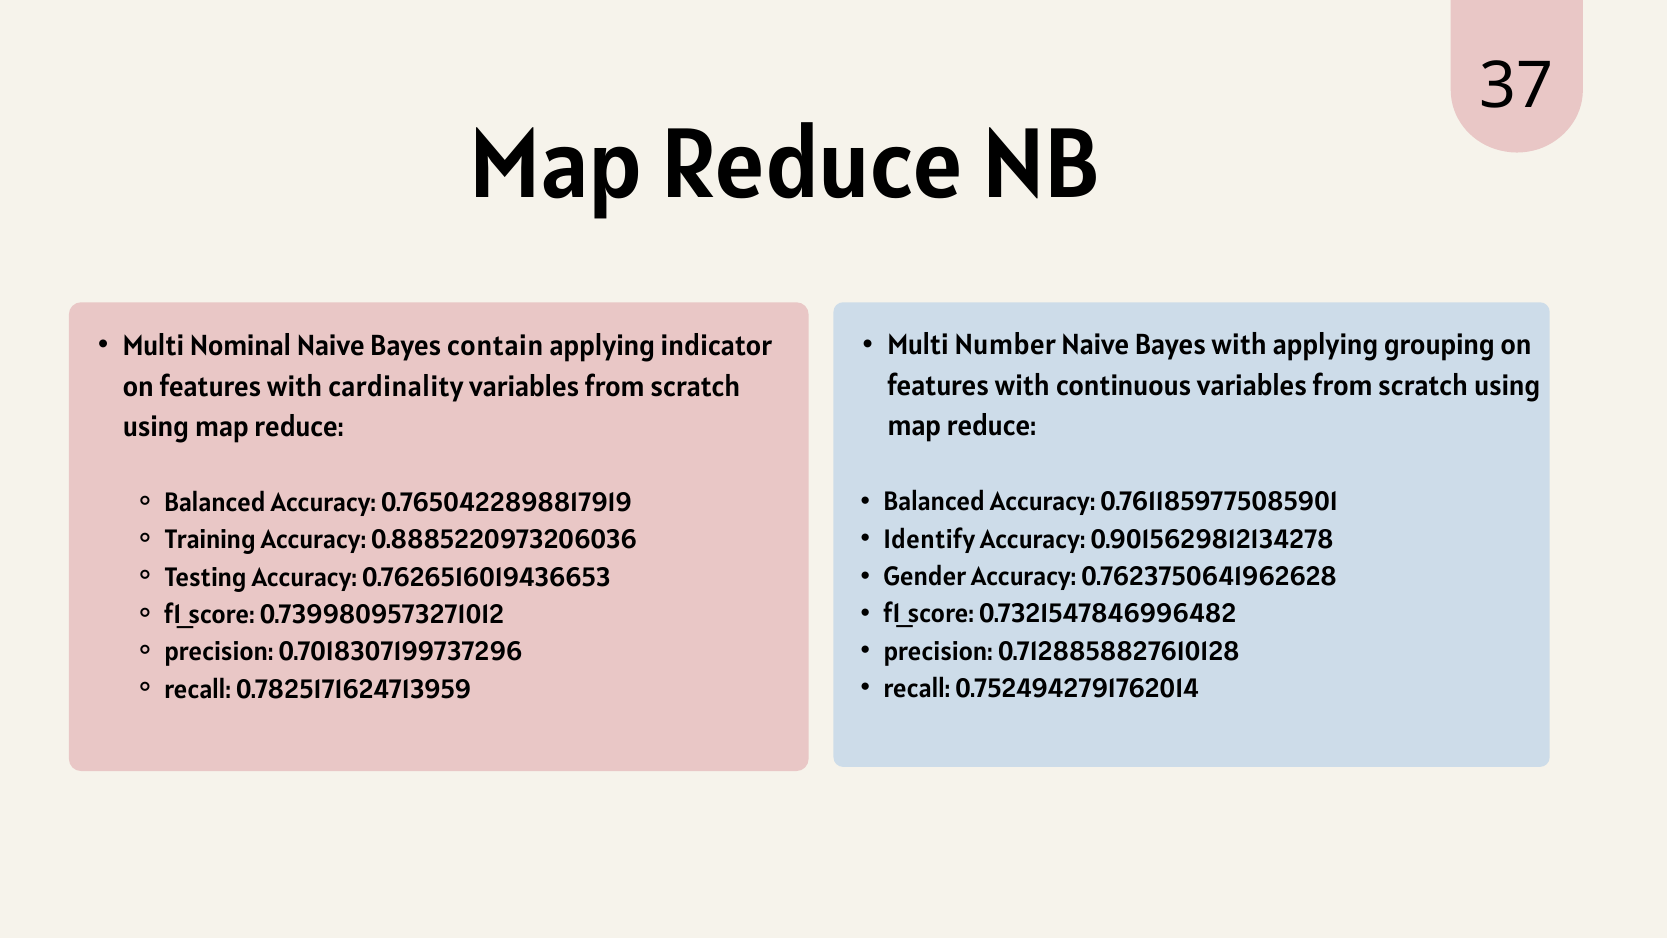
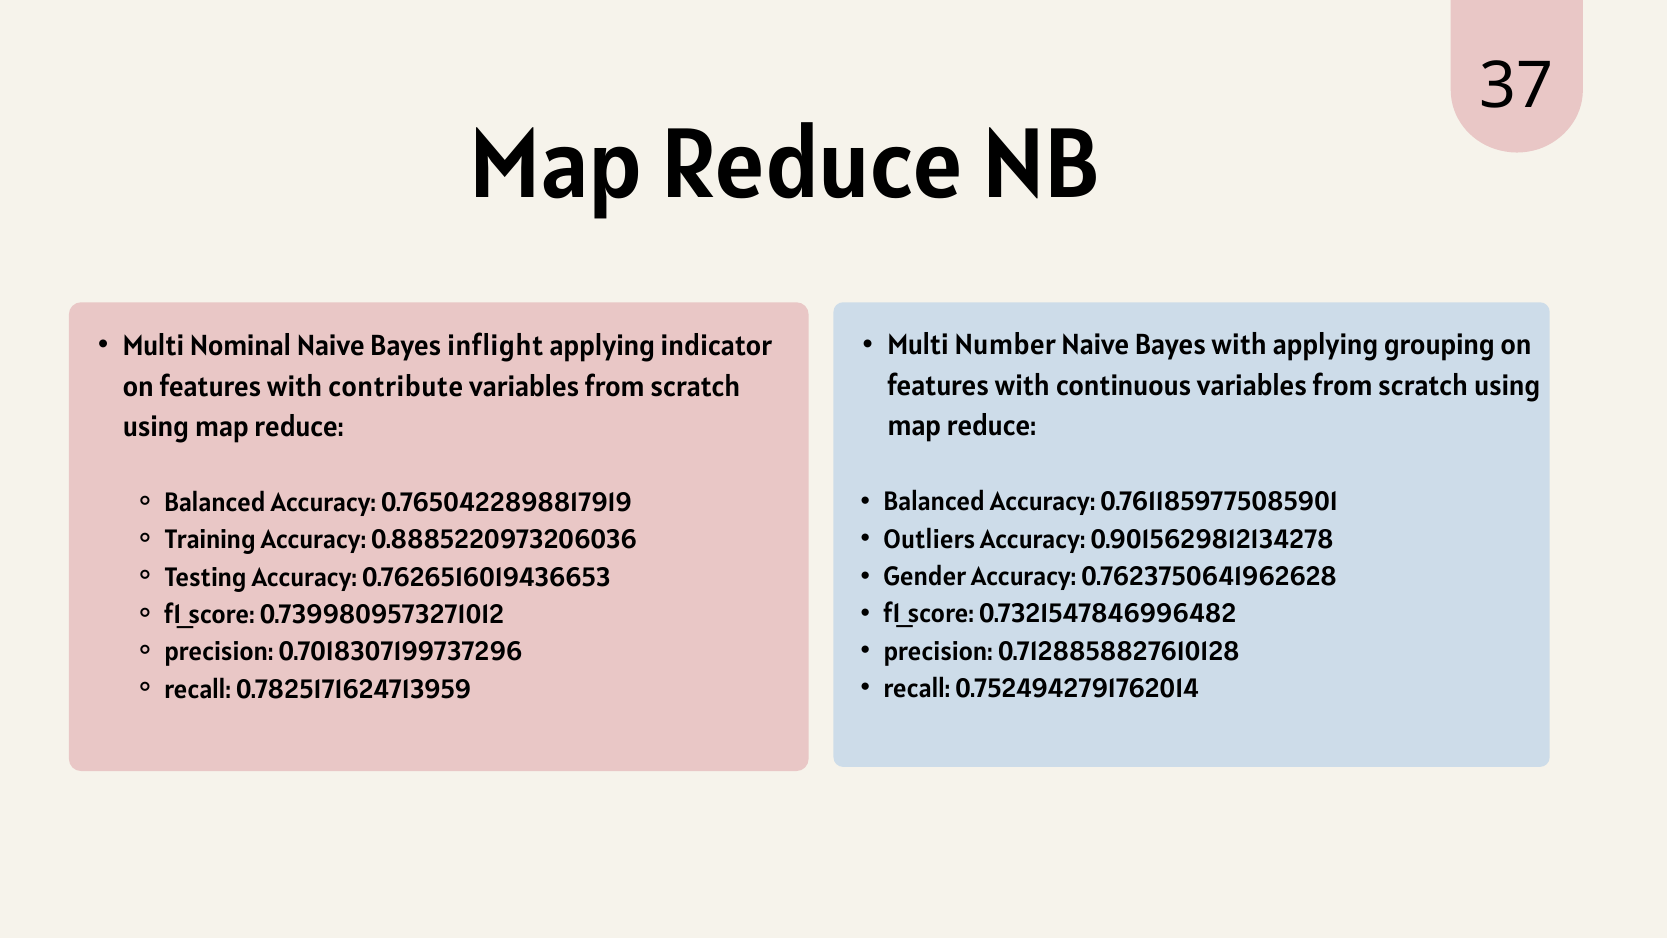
contain: contain -> inflight
cardinality: cardinality -> contribute
Identify: Identify -> Outliers
